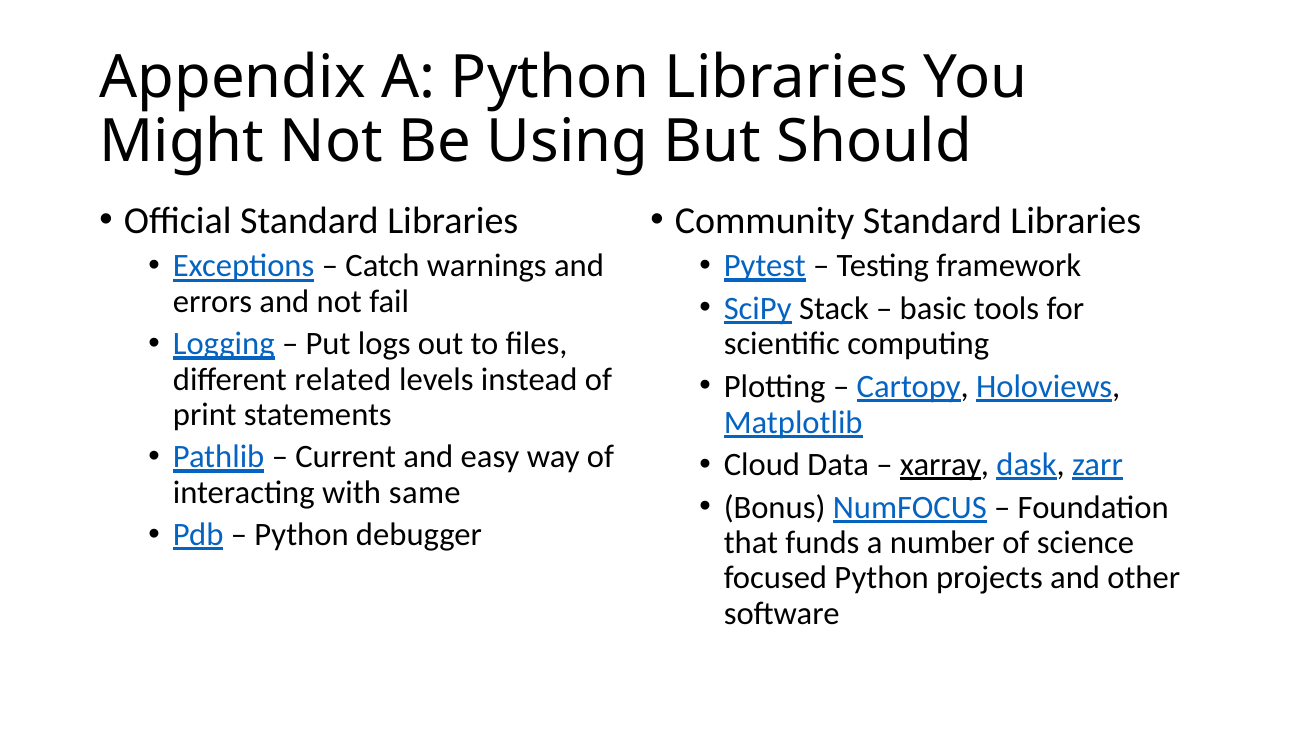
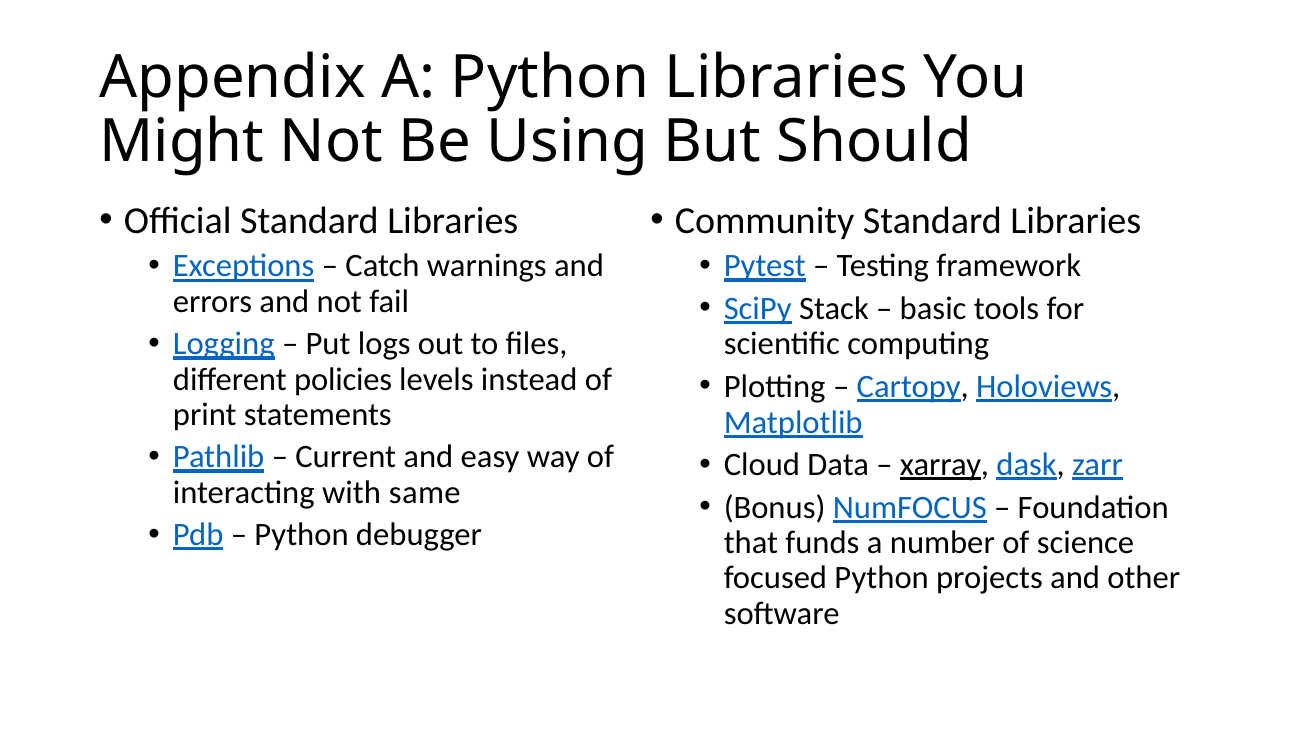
related: related -> policies
